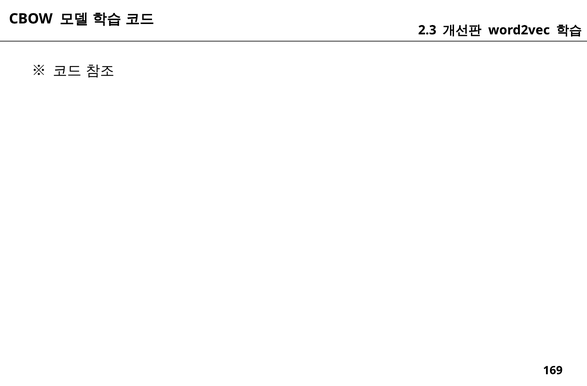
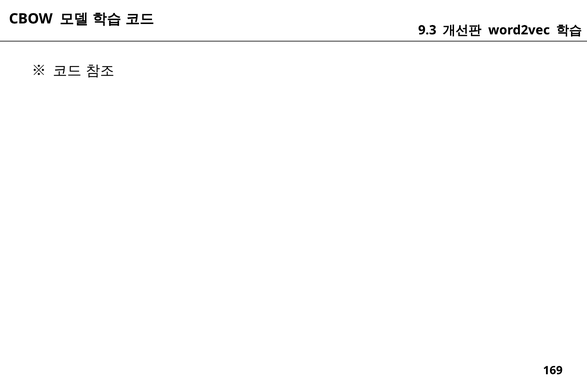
2.3: 2.3 -> 9.3
